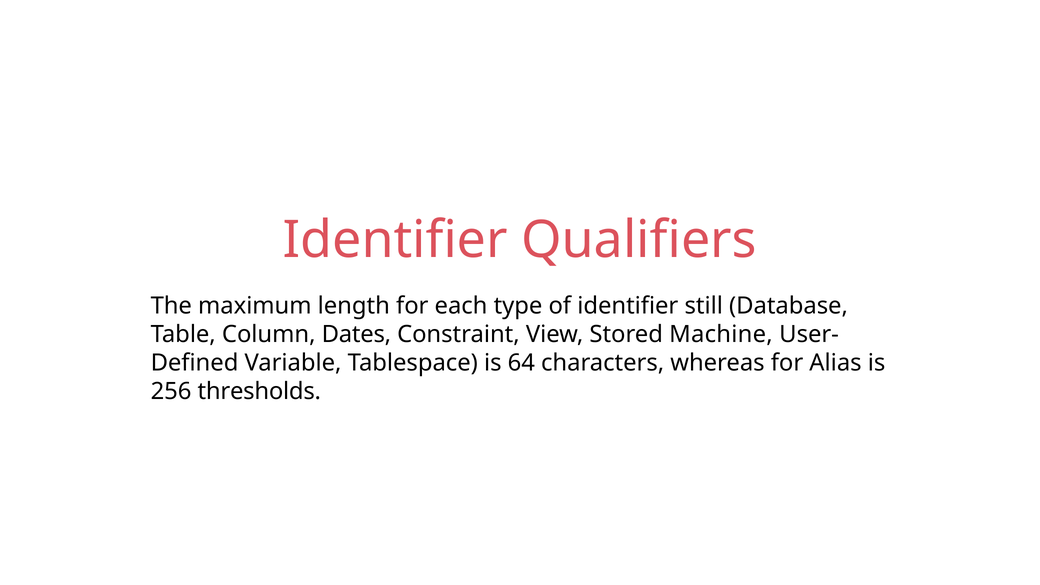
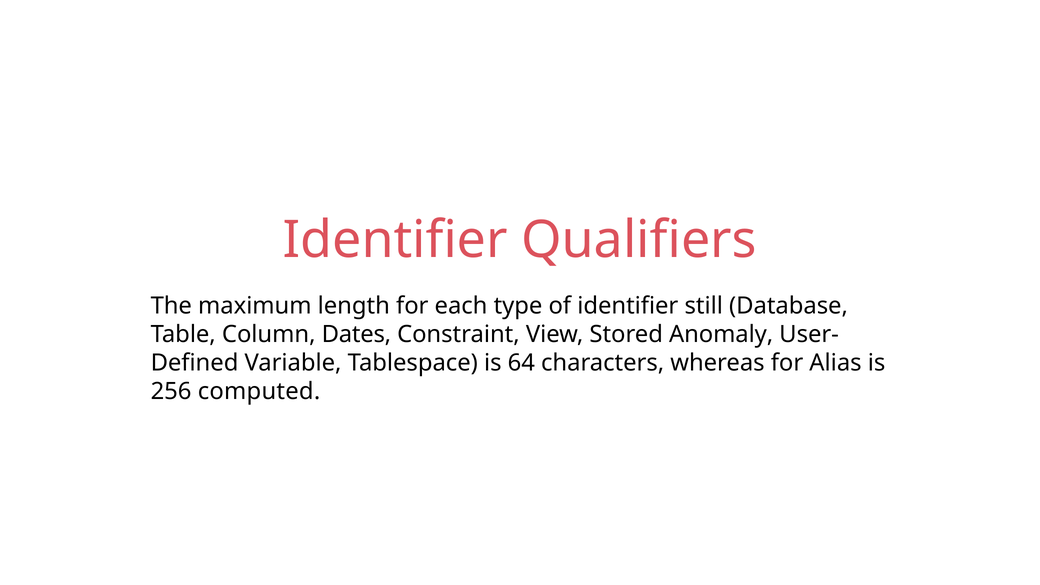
Machine: Machine -> Anomaly
thresholds: thresholds -> computed
